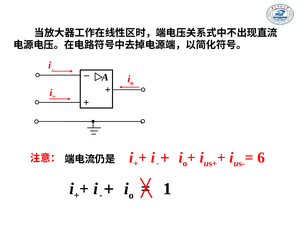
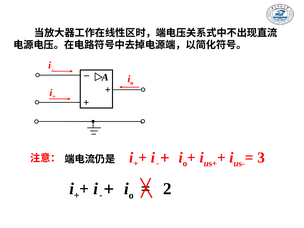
6: 6 -> 3
1: 1 -> 2
